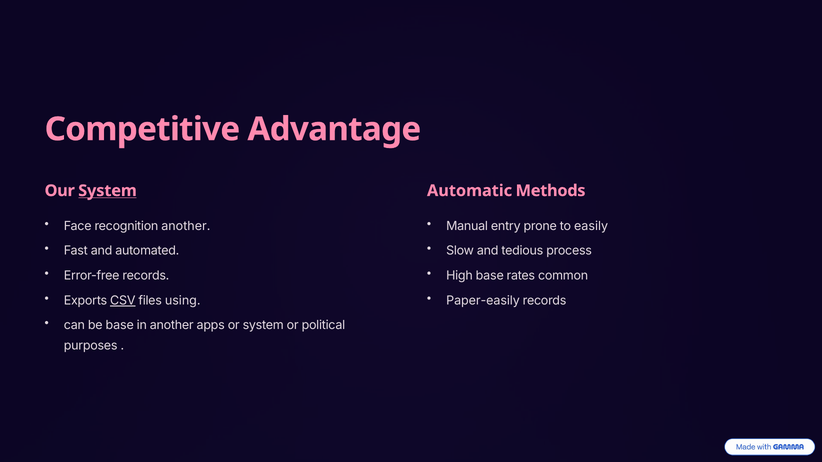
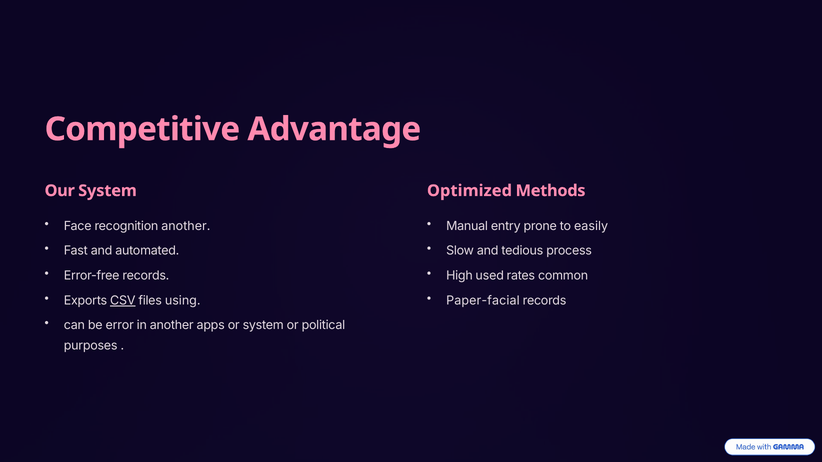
System at (108, 191) underline: present -> none
Automatic: Automatic -> Optimized
High base: base -> used
Paper-easily: Paper-easily -> Paper-facial
be base: base -> error
